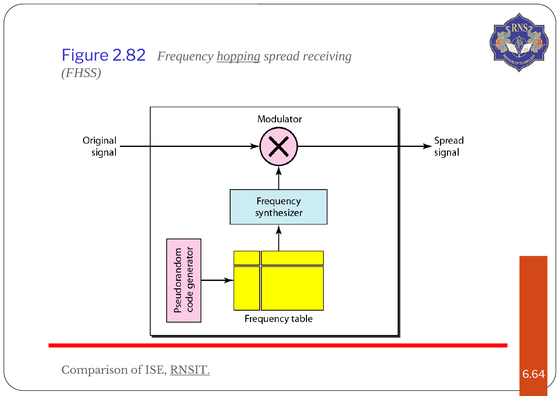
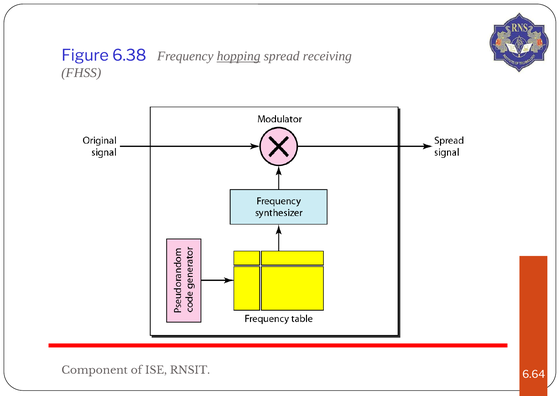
2.82: 2.82 -> 6.38
Comparison: Comparison -> Component
RNSIT underline: present -> none
